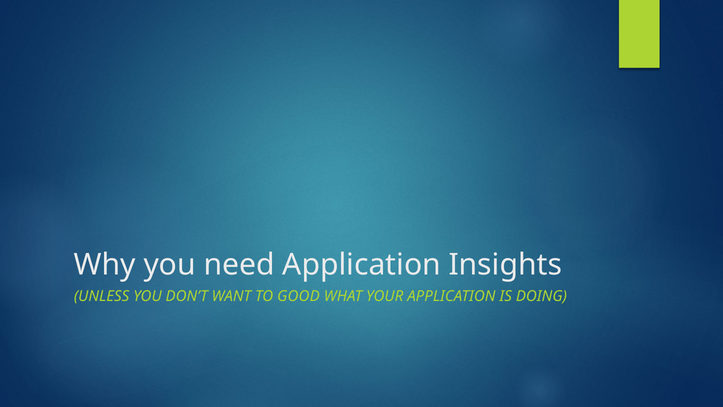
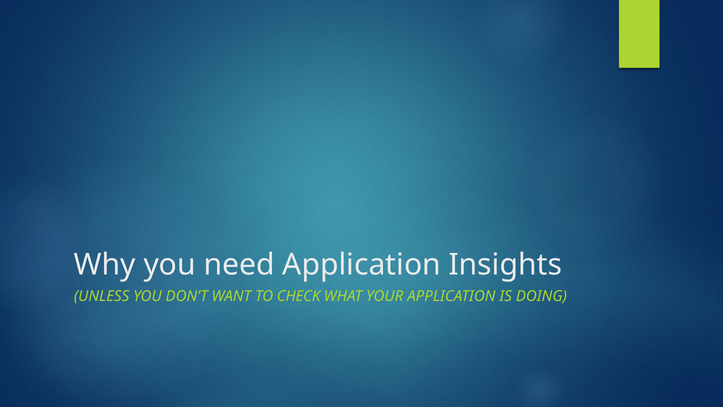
GOOD: GOOD -> CHECK
